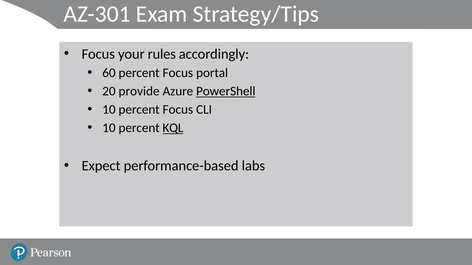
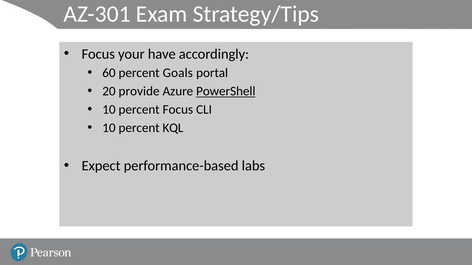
rules: rules -> have
60 percent Focus: Focus -> Goals
KQL underline: present -> none
